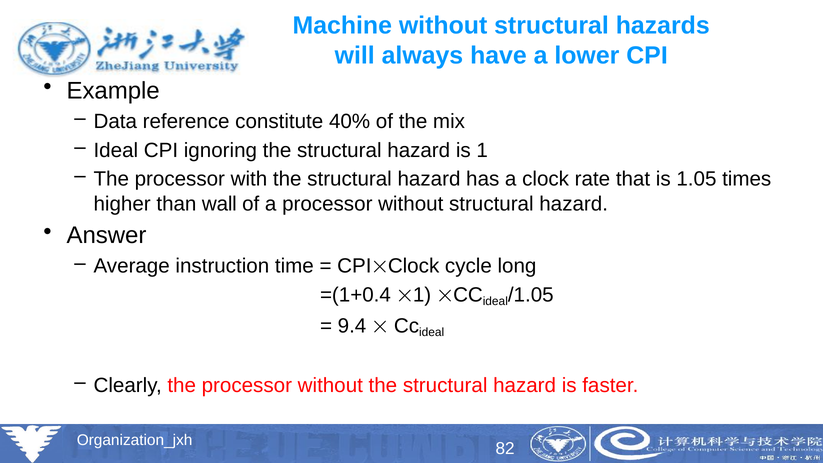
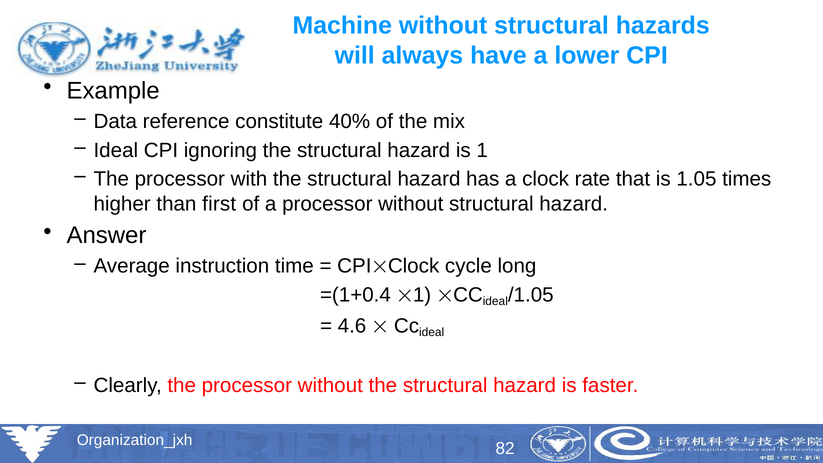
wall: wall -> first
9.4: 9.4 -> 4.6
